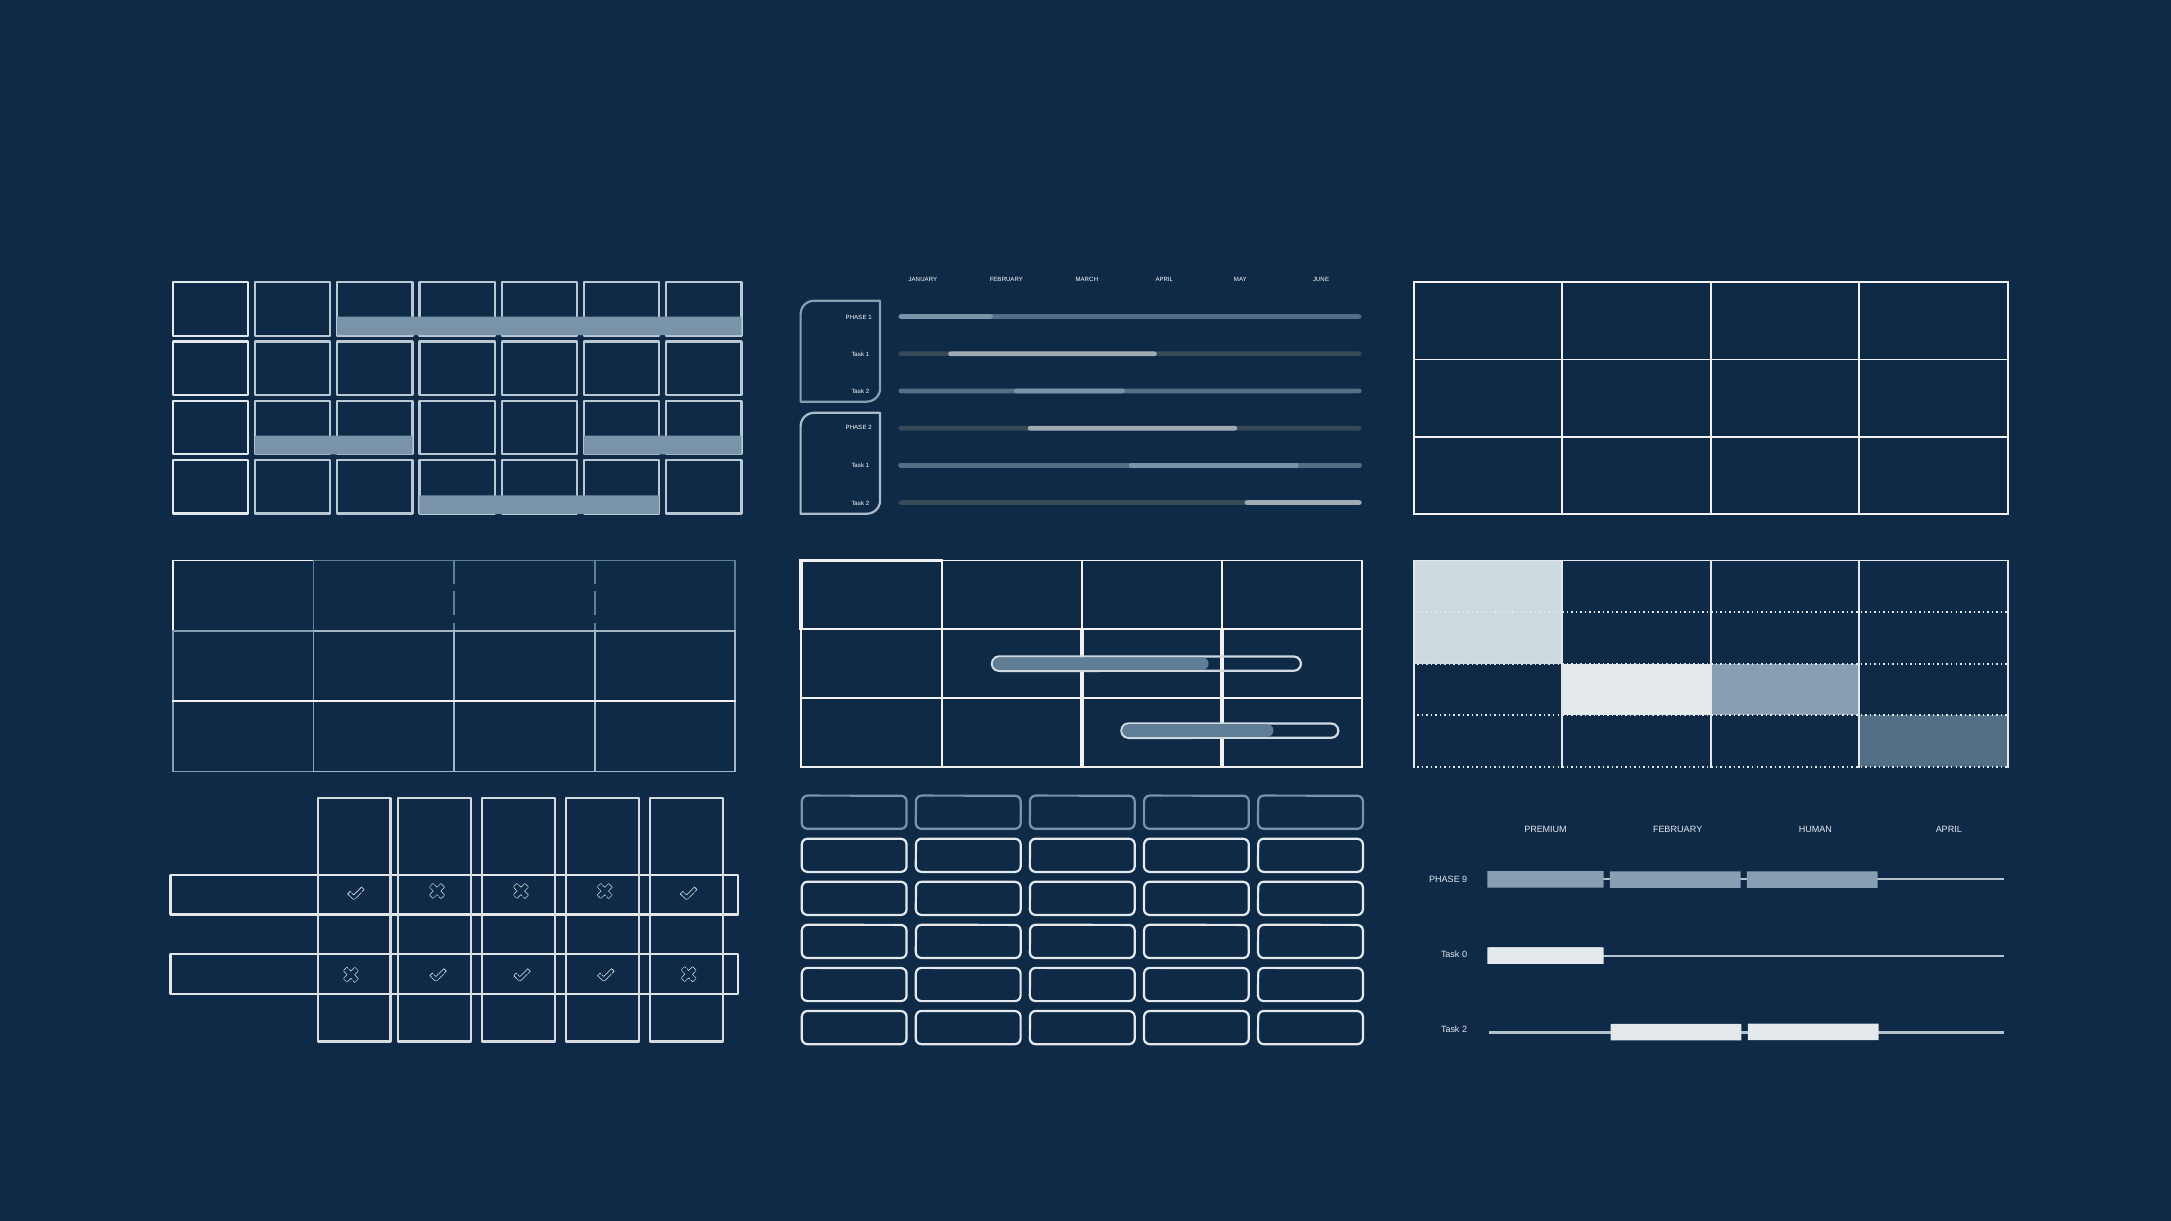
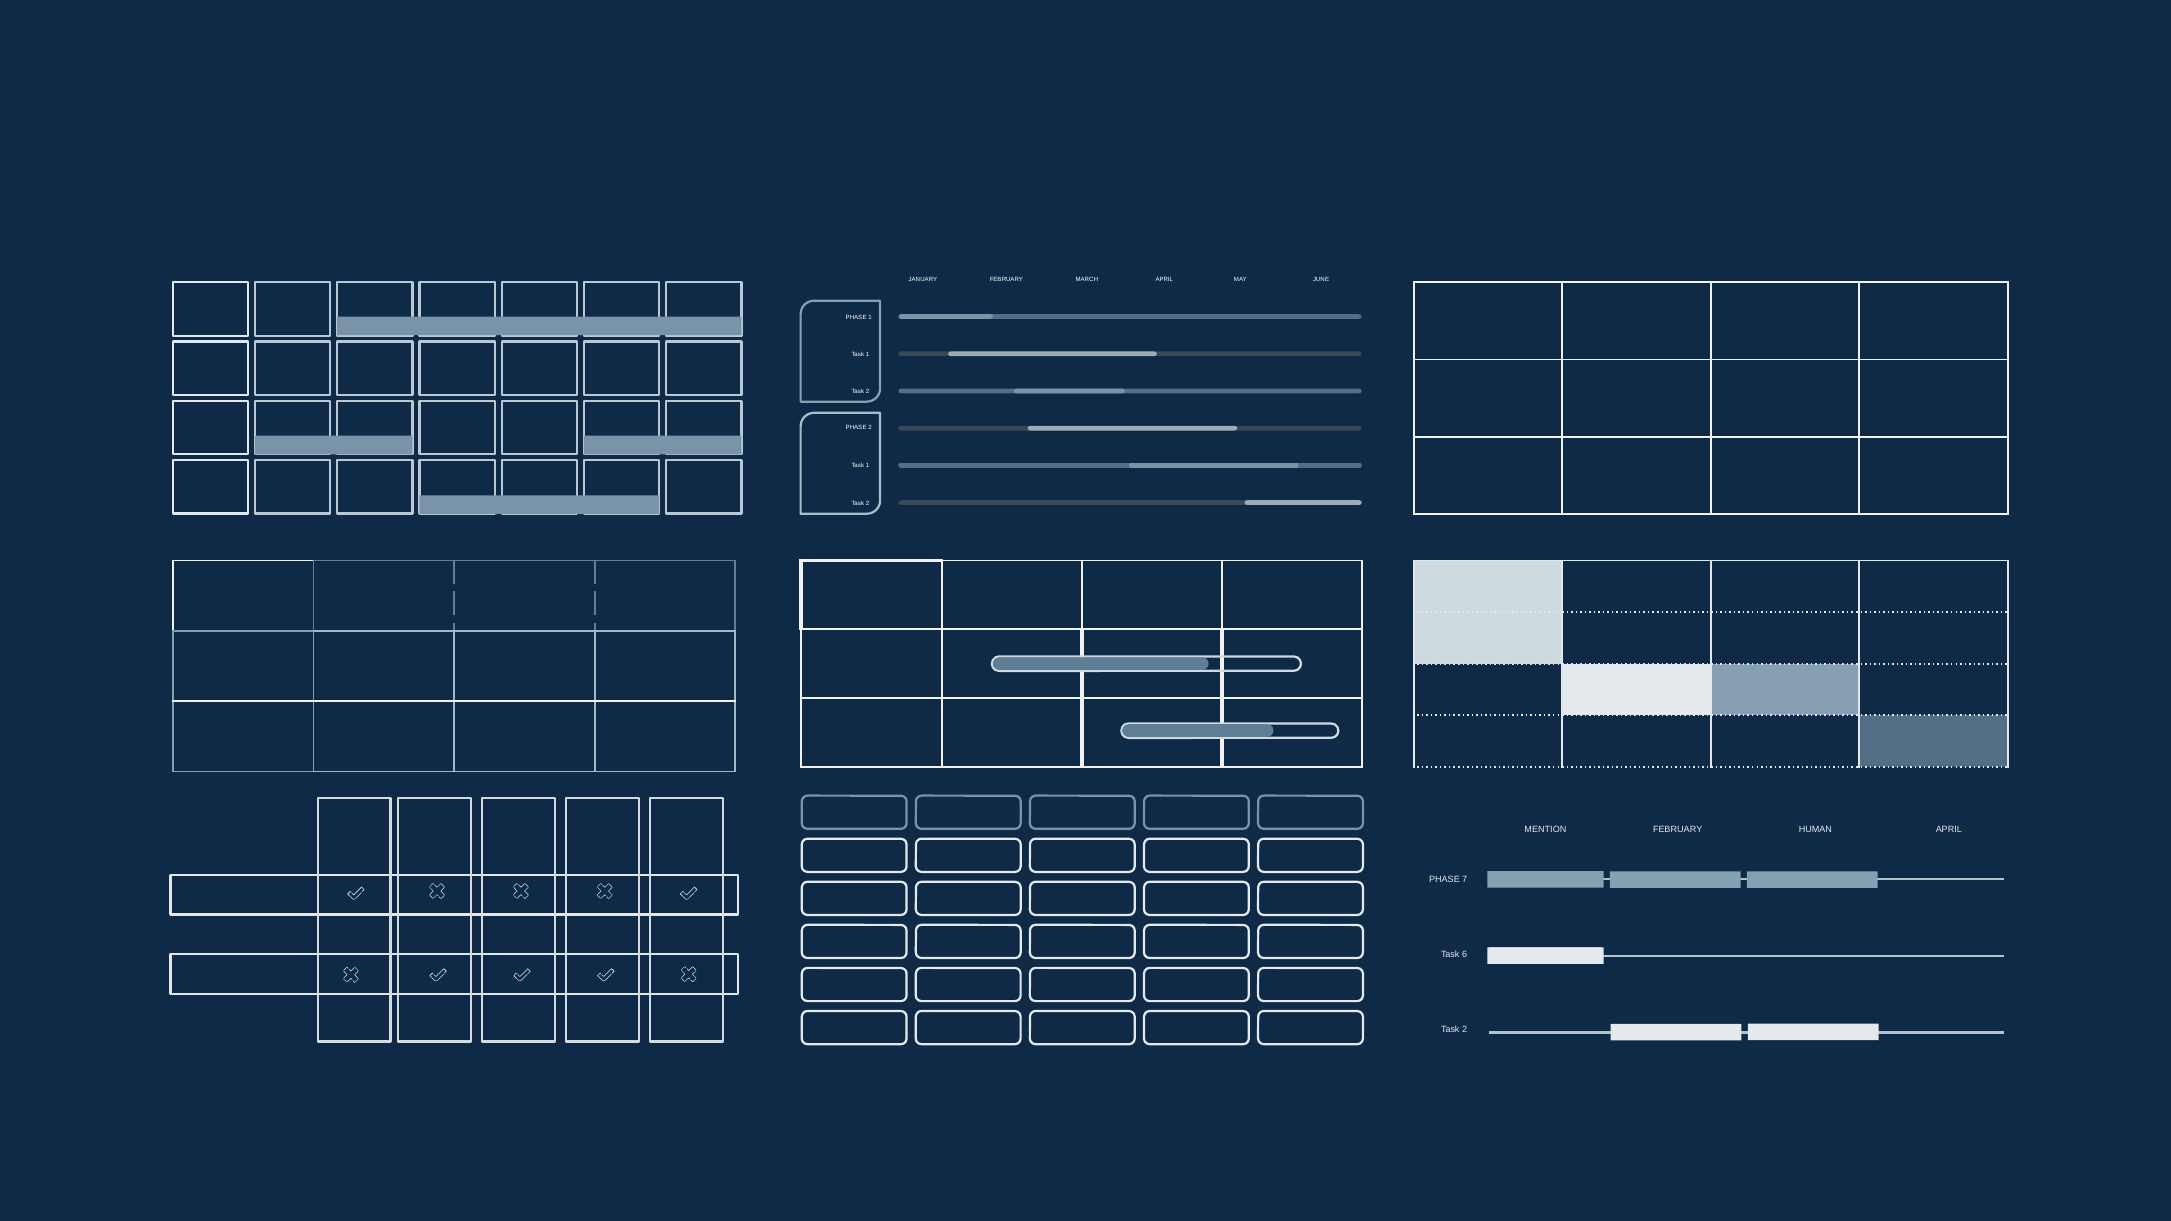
PREMIUM: PREMIUM -> MENTION
9: 9 -> 7
0: 0 -> 6
